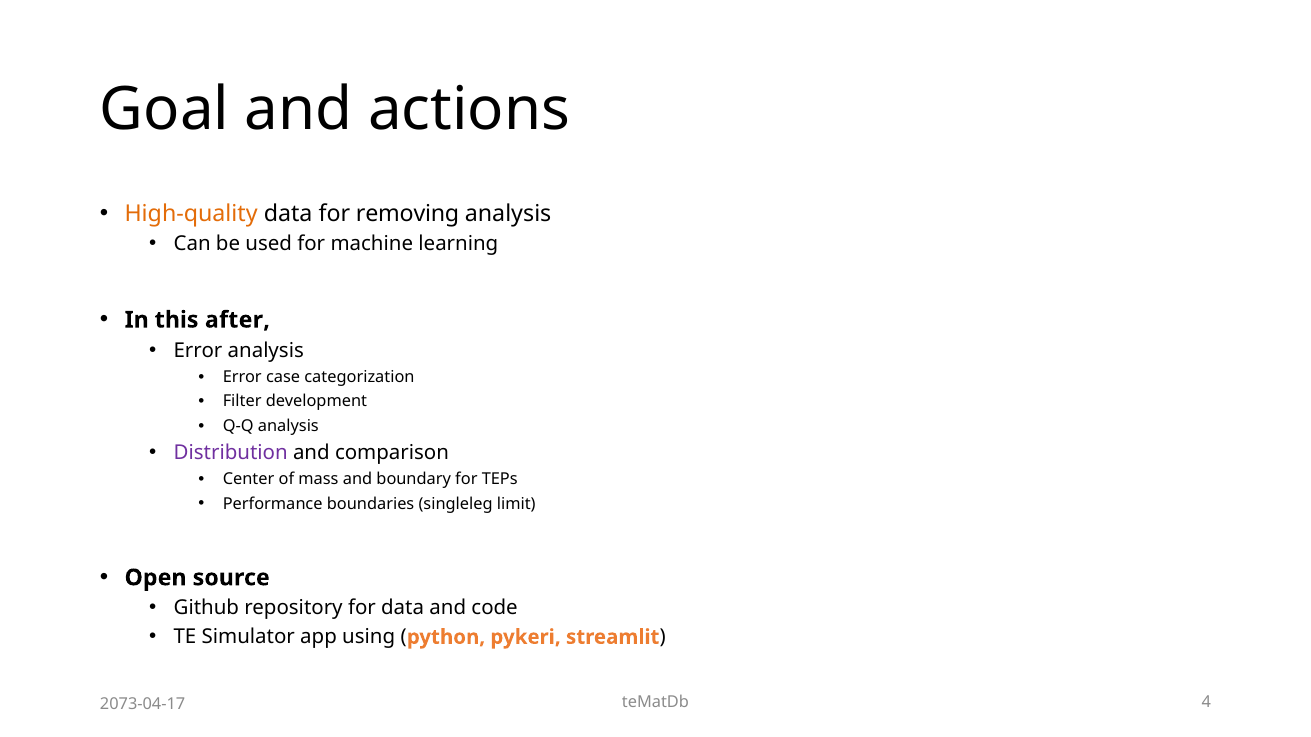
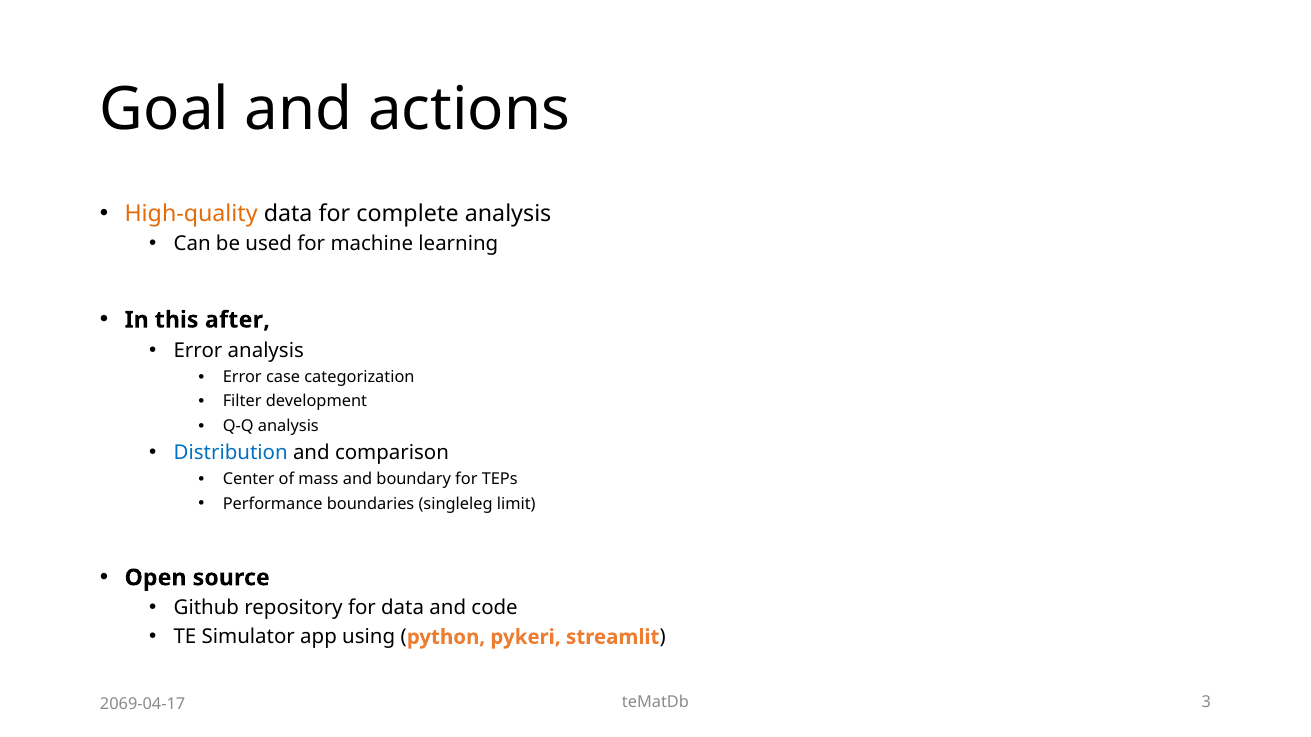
removing: removing -> complete
Distribution colour: purple -> blue
4: 4 -> 3
2073-04-17: 2073-04-17 -> 2069-04-17
